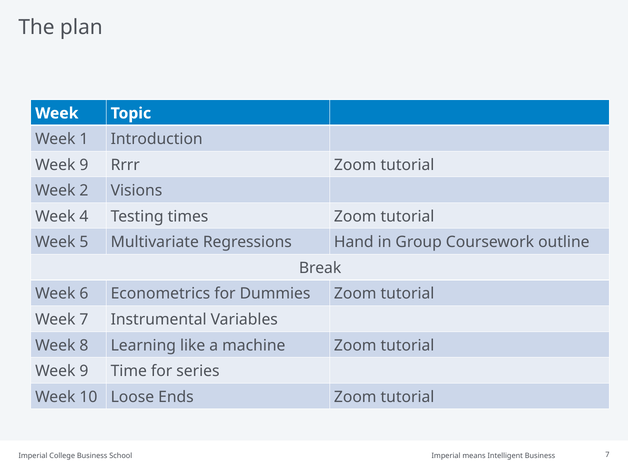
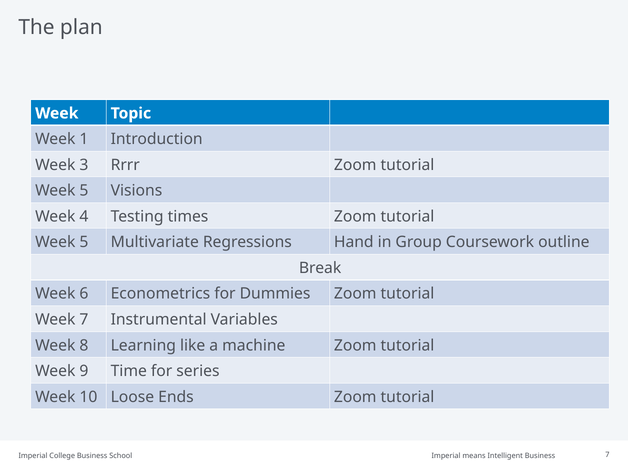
9 at (84, 165): 9 -> 3
2 at (84, 191): 2 -> 5
